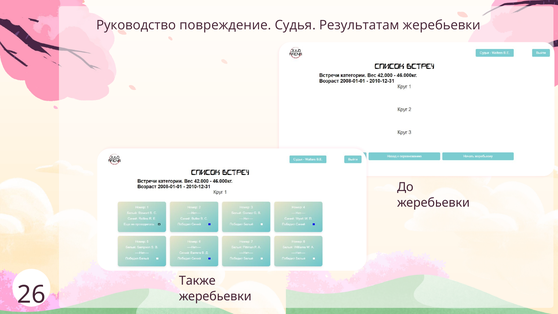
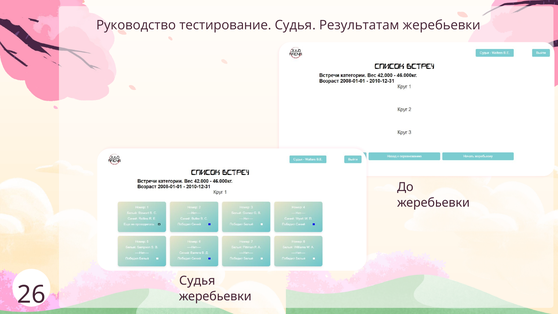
повреждение: повреждение -> тестирование
Также at (197, 281): Также -> Судья
